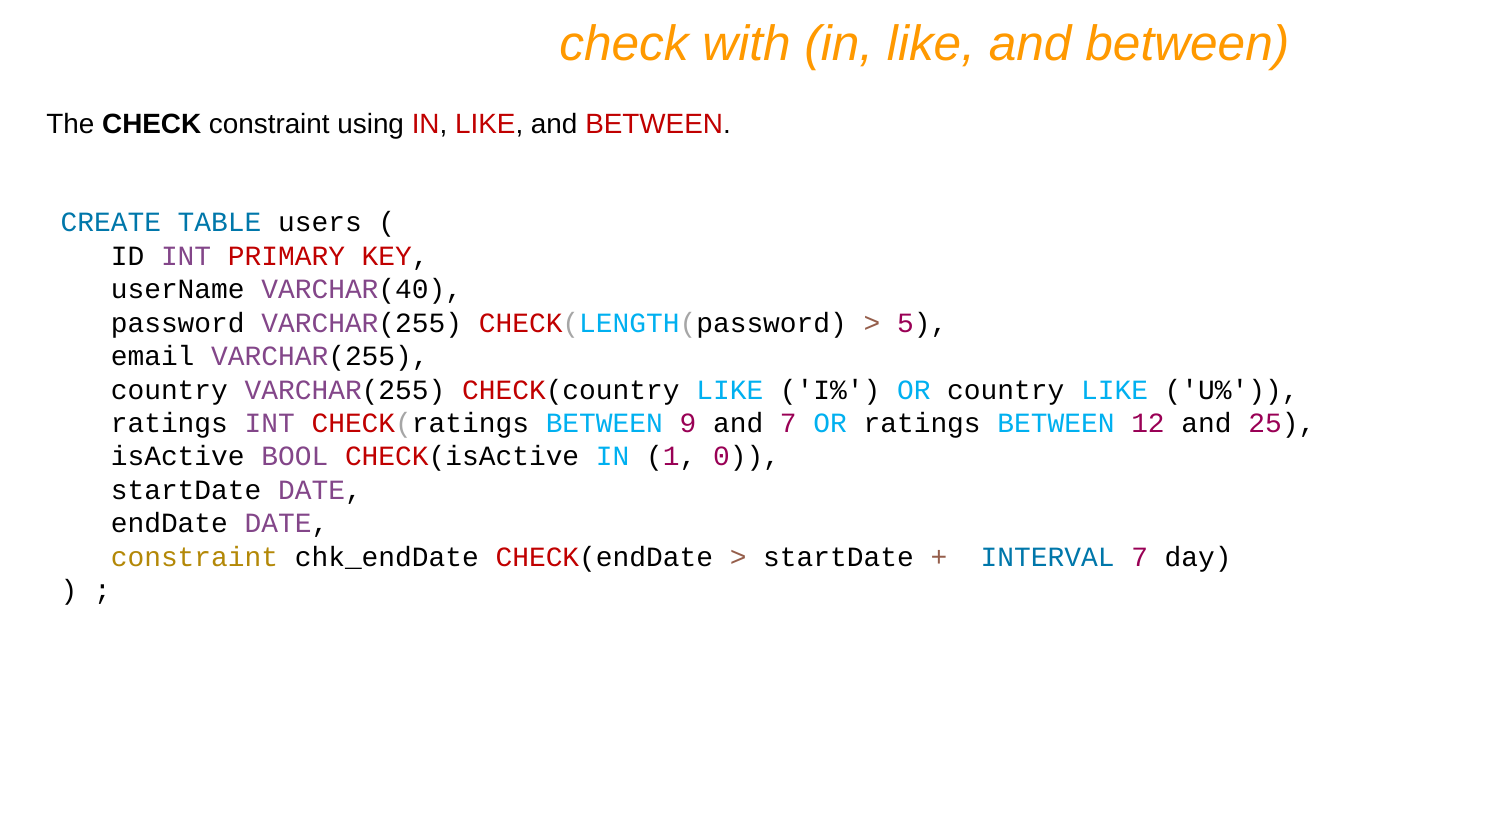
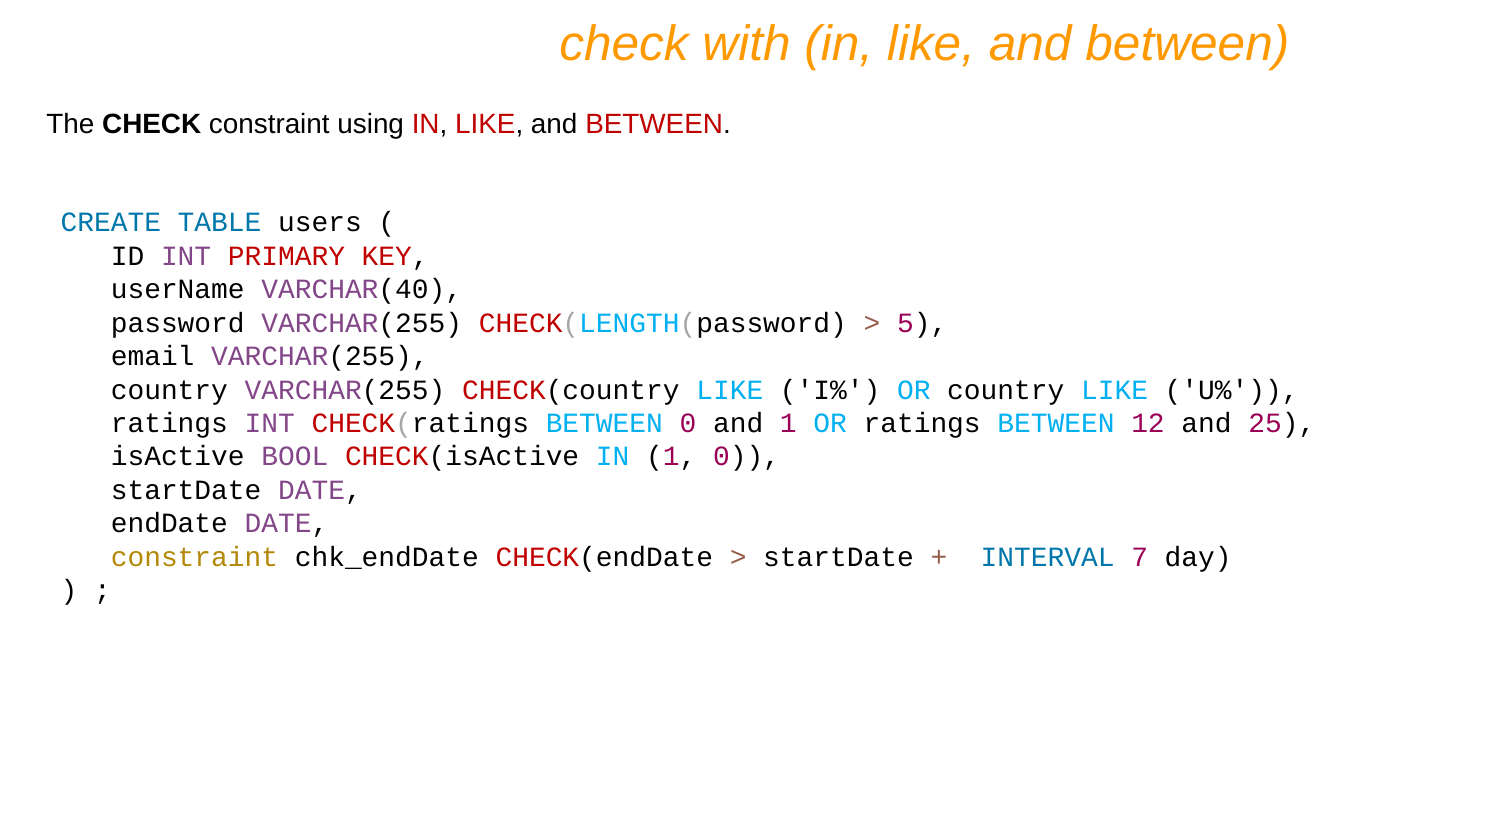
BETWEEN 9: 9 -> 0
and 7: 7 -> 1
